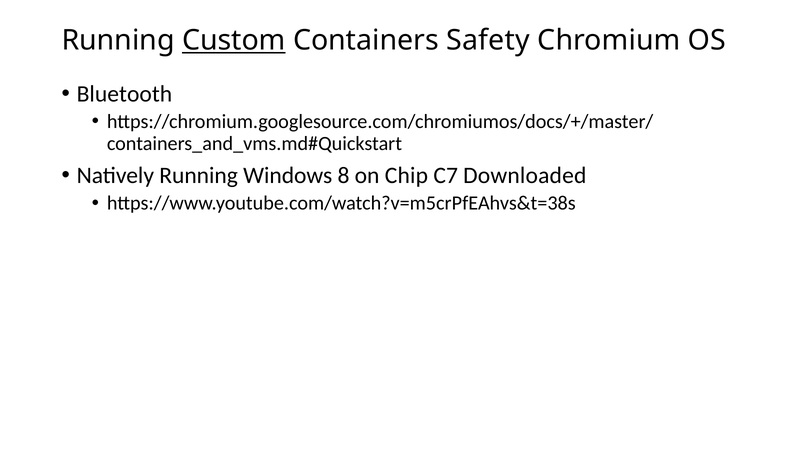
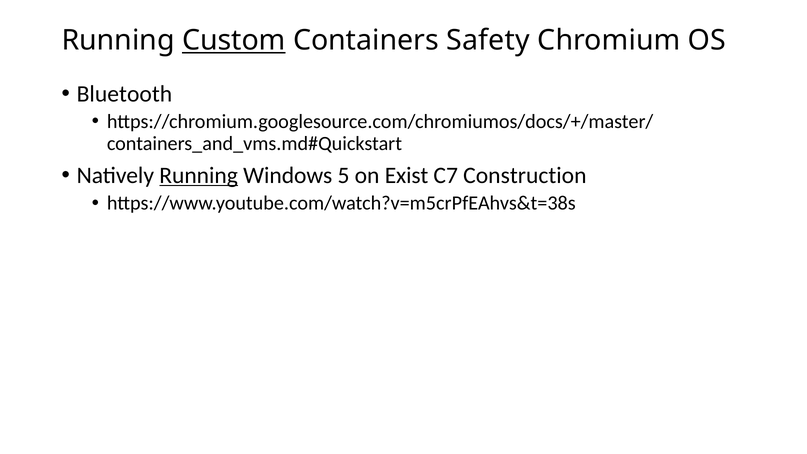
Running at (199, 175) underline: none -> present
8: 8 -> 5
Chip: Chip -> Exist
Downloaded: Downloaded -> Construction
